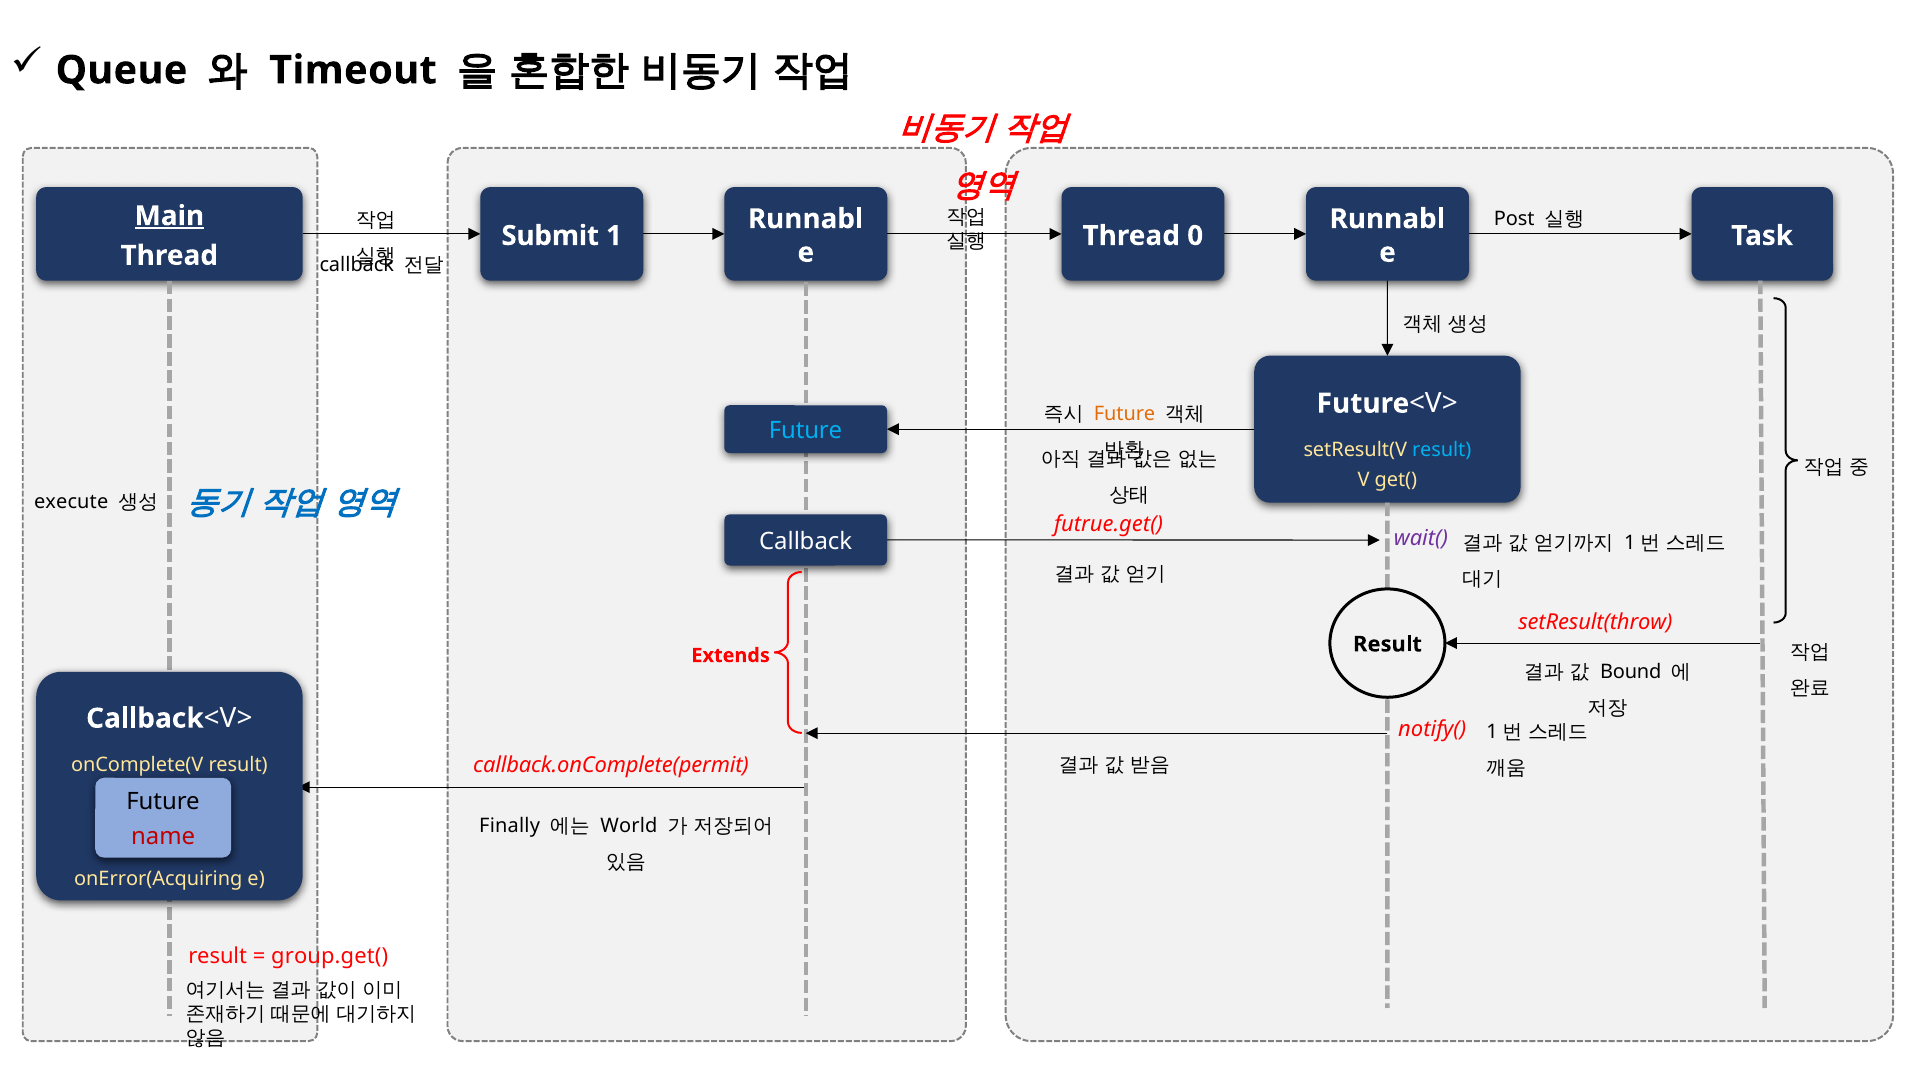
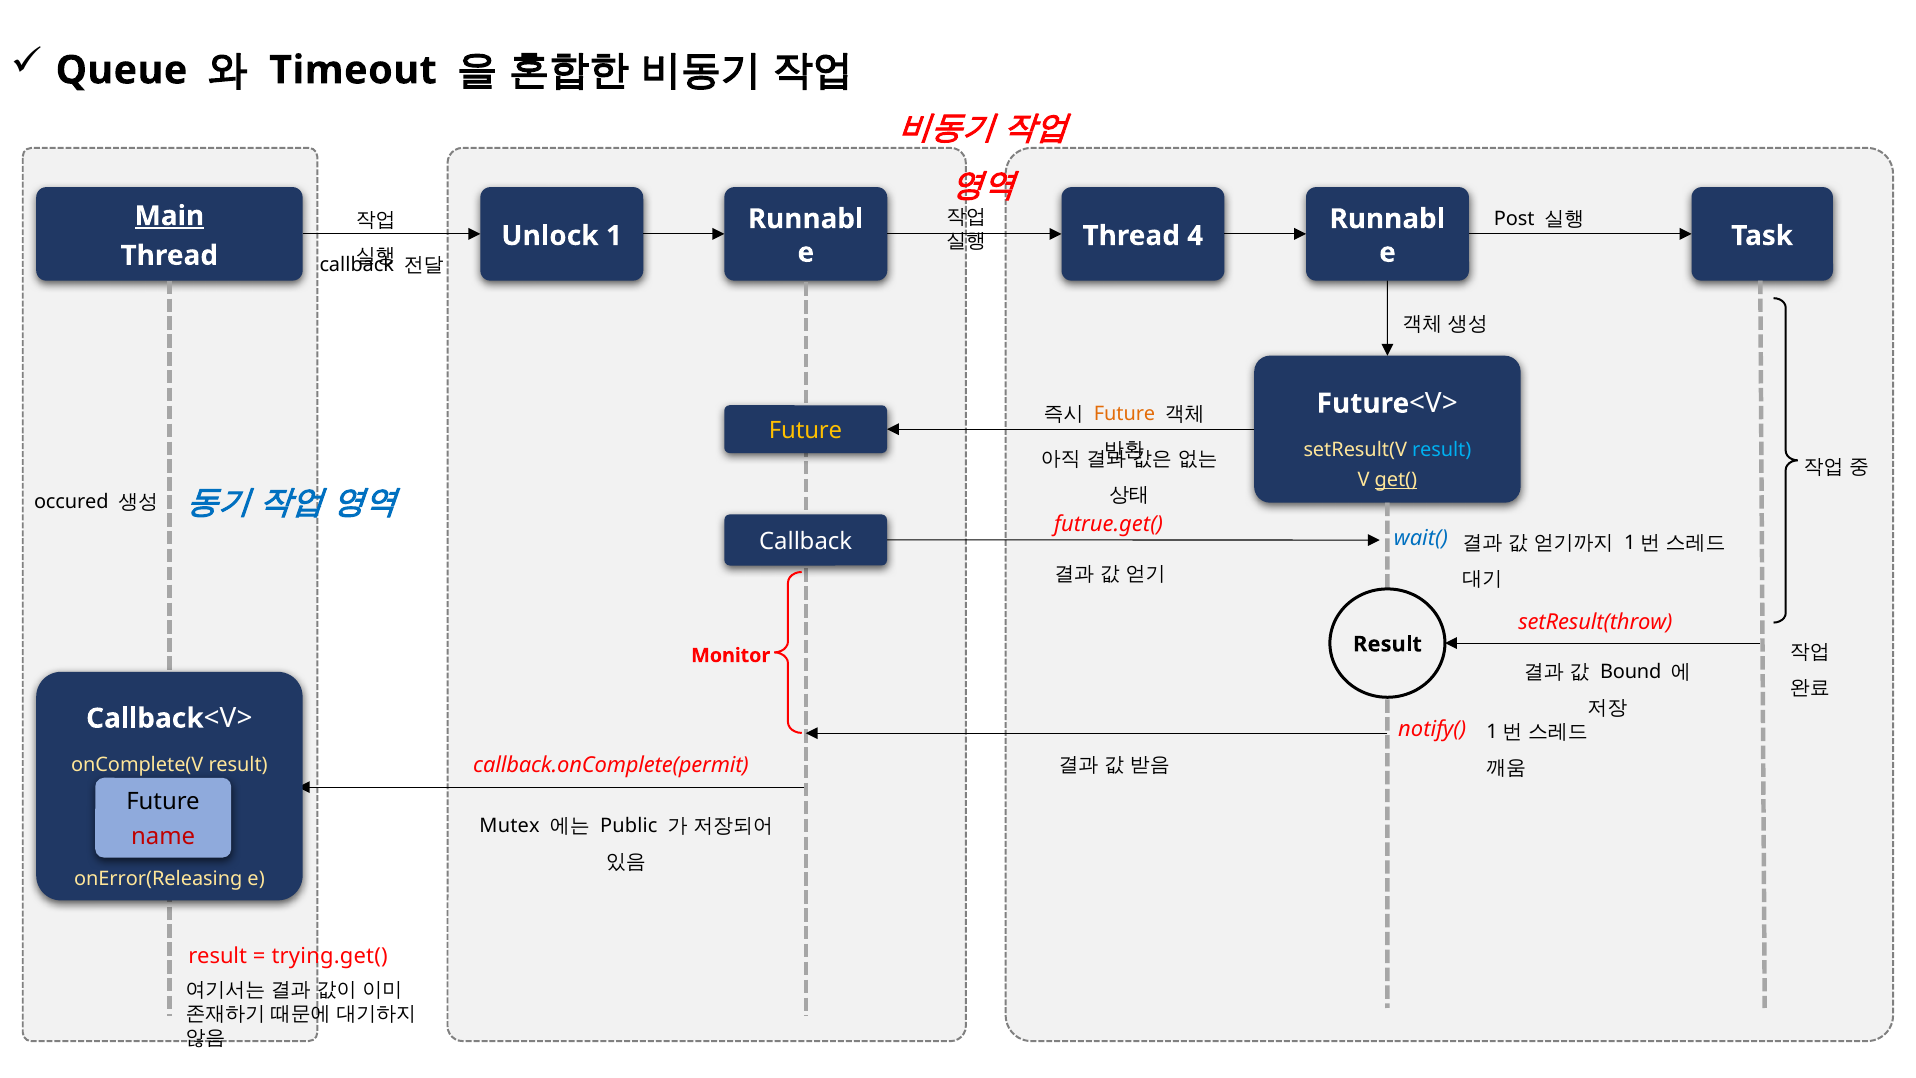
Submit: Submit -> Unlock
0: 0 -> 4
Future at (806, 431) colour: light blue -> yellow
get( underline: none -> present
execute: execute -> occured
wait( colour: purple -> blue
Extends: Extends -> Monitor
Finally: Finally -> Mutex
World: World -> Public
onError(Acquiring: onError(Acquiring -> onError(Releasing
group.get(: group.get( -> trying.get(
